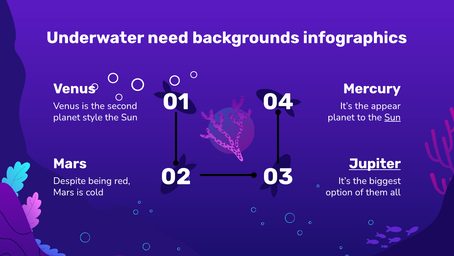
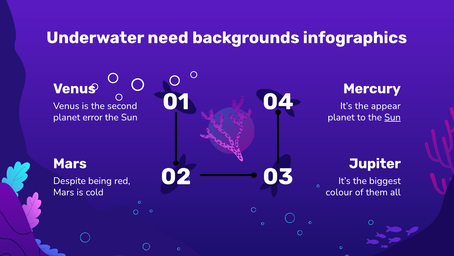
style: style -> error
Jupiter underline: present -> none
option: option -> colour
